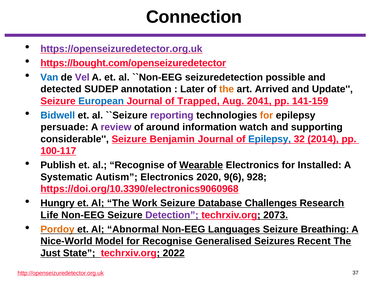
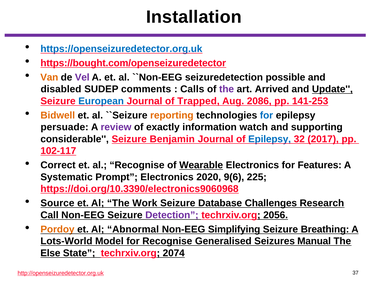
Connection: Connection -> Installation
https://openseizuredetector.org.uk colour: purple -> blue
Van colour: blue -> orange
detected: detected -> disabled
annotation: annotation -> comments
Later: Later -> Calls
the at (227, 89) colour: orange -> purple
Update underline: none -> present
2041: 2041 -> 2086
141-159: 141-159 -> 141-253
Bidwell colour: blue -> orange
reporting colour: purple -> orange
for at (267, 115) colour: orange -> blue
around: around -> exactly
2014: 2014 -> 2017
100-117: 100-117 -> 102-117
Publish: Publish -> Correct
Installed: Installed -> Features
Autism: Autism -> Prompt
928: 928 -> 225
Hungry: Hungry -> Source
Life: Life -> Call
2073: 2073 -> 2056
Languages: Languages -> Simplifying
Nice-World: Nice-World -> Lots-World
Recent: Recent -> Manual
Just: Just -> Else
2022: 2022 -> 2074
